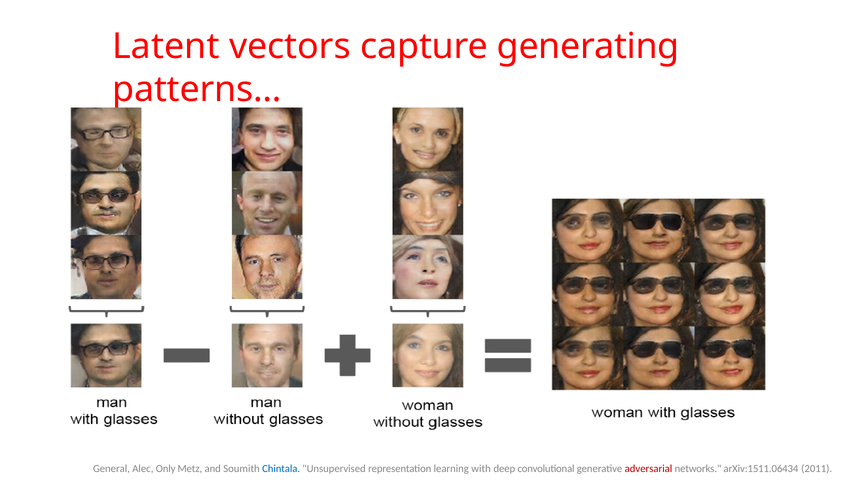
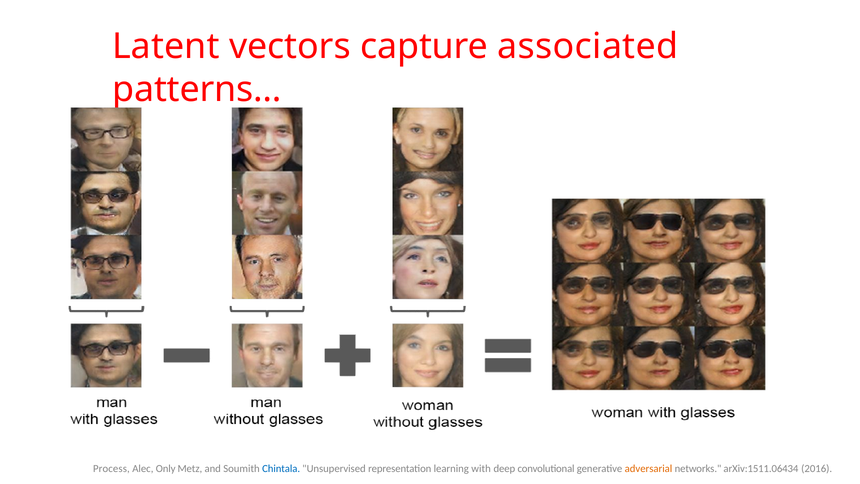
generating: generating -> associated
General: General -> Process
adversarial colour: red -> orange
2011: 2011 -> 2016
